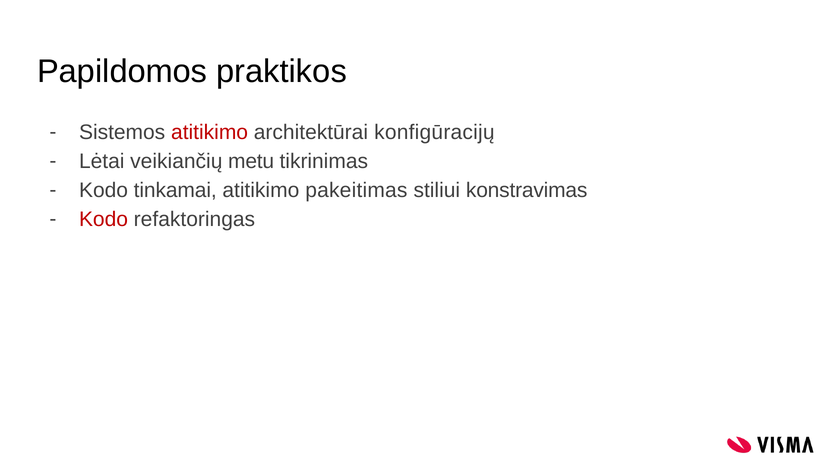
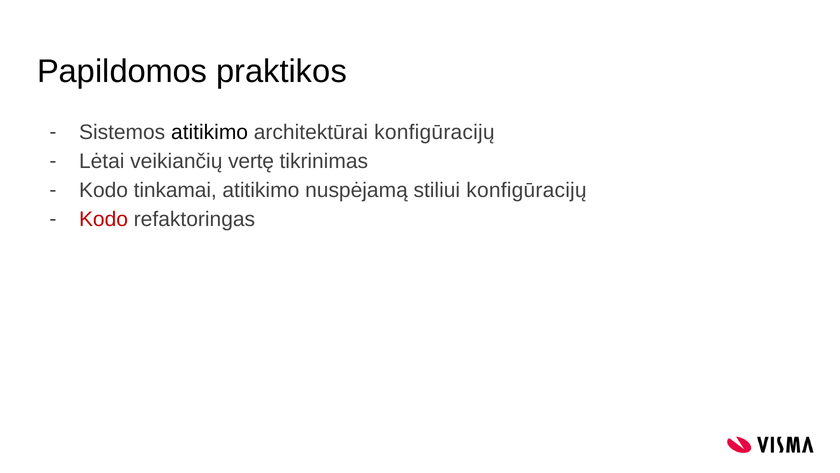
atitikimo at (210, 132) colour: red -> black
metu: metu -> vertę
pakeitimas: pakeitimas -> nuspėjamą
stiliui konstravimas: konstravimas -> konfigūracijų
